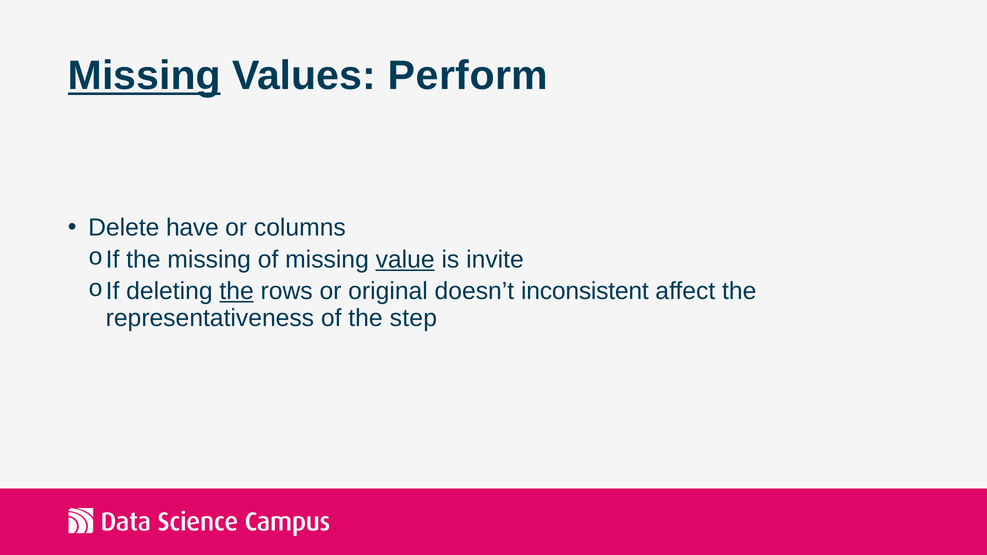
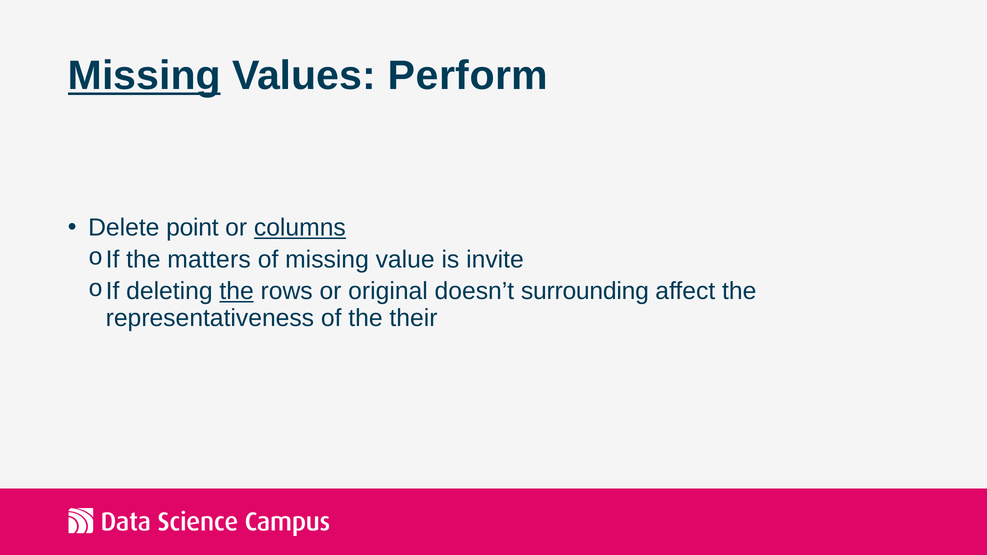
have: have -> point
columns underline: none -> present
the missing: missing -> matters
value underline: present -> none
inconsistent: inconsistent -> surrounding
step: step -> their
